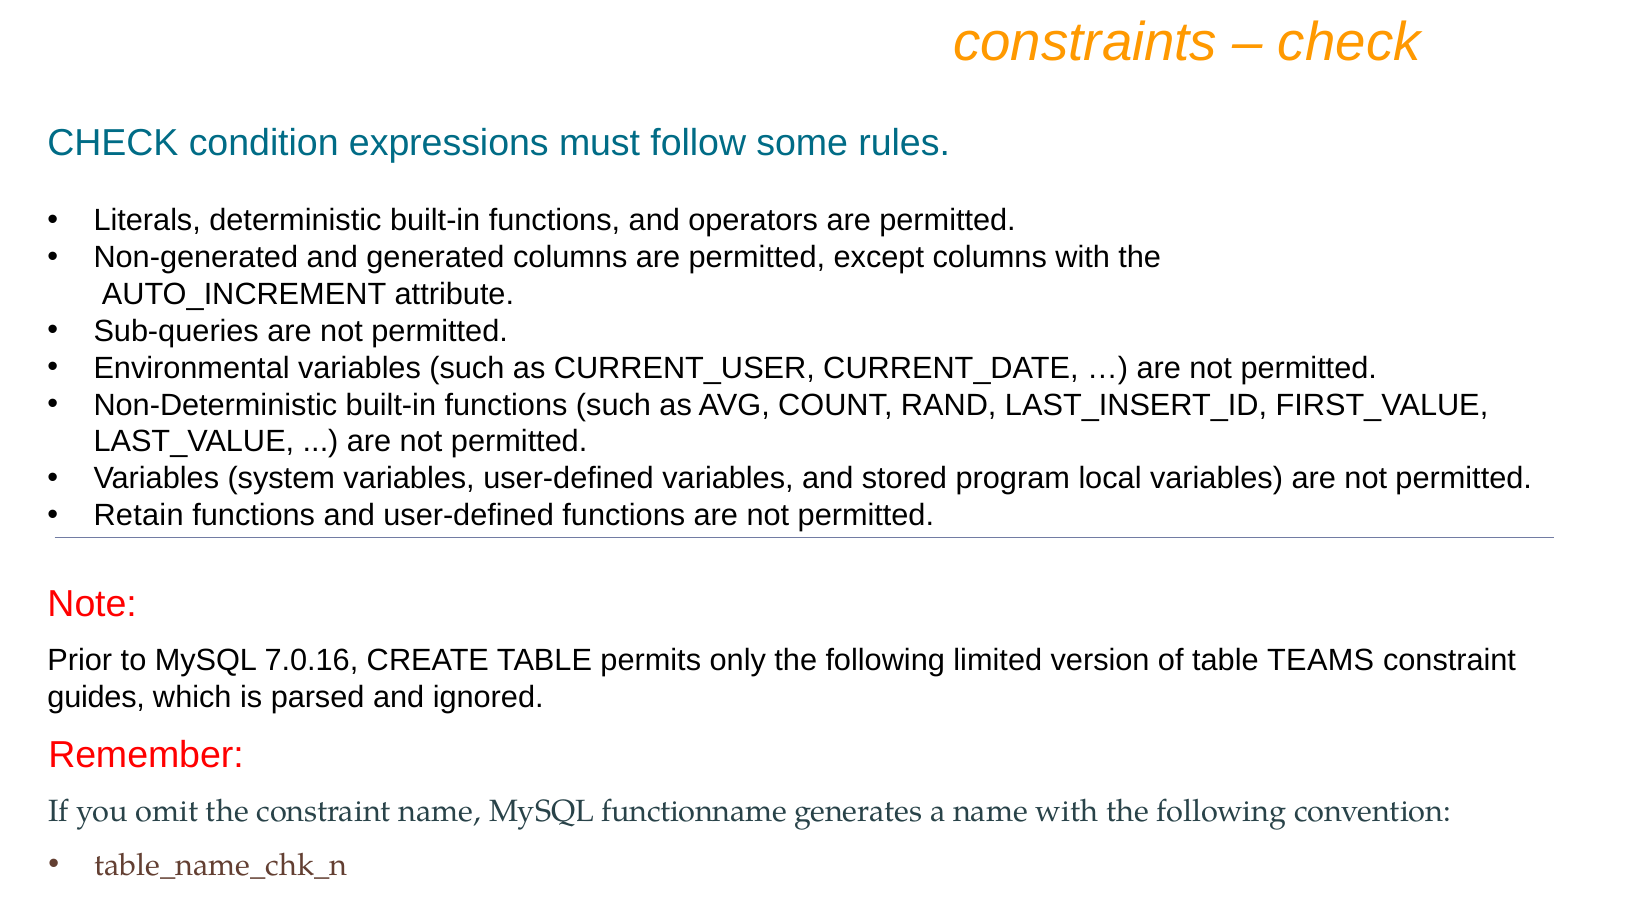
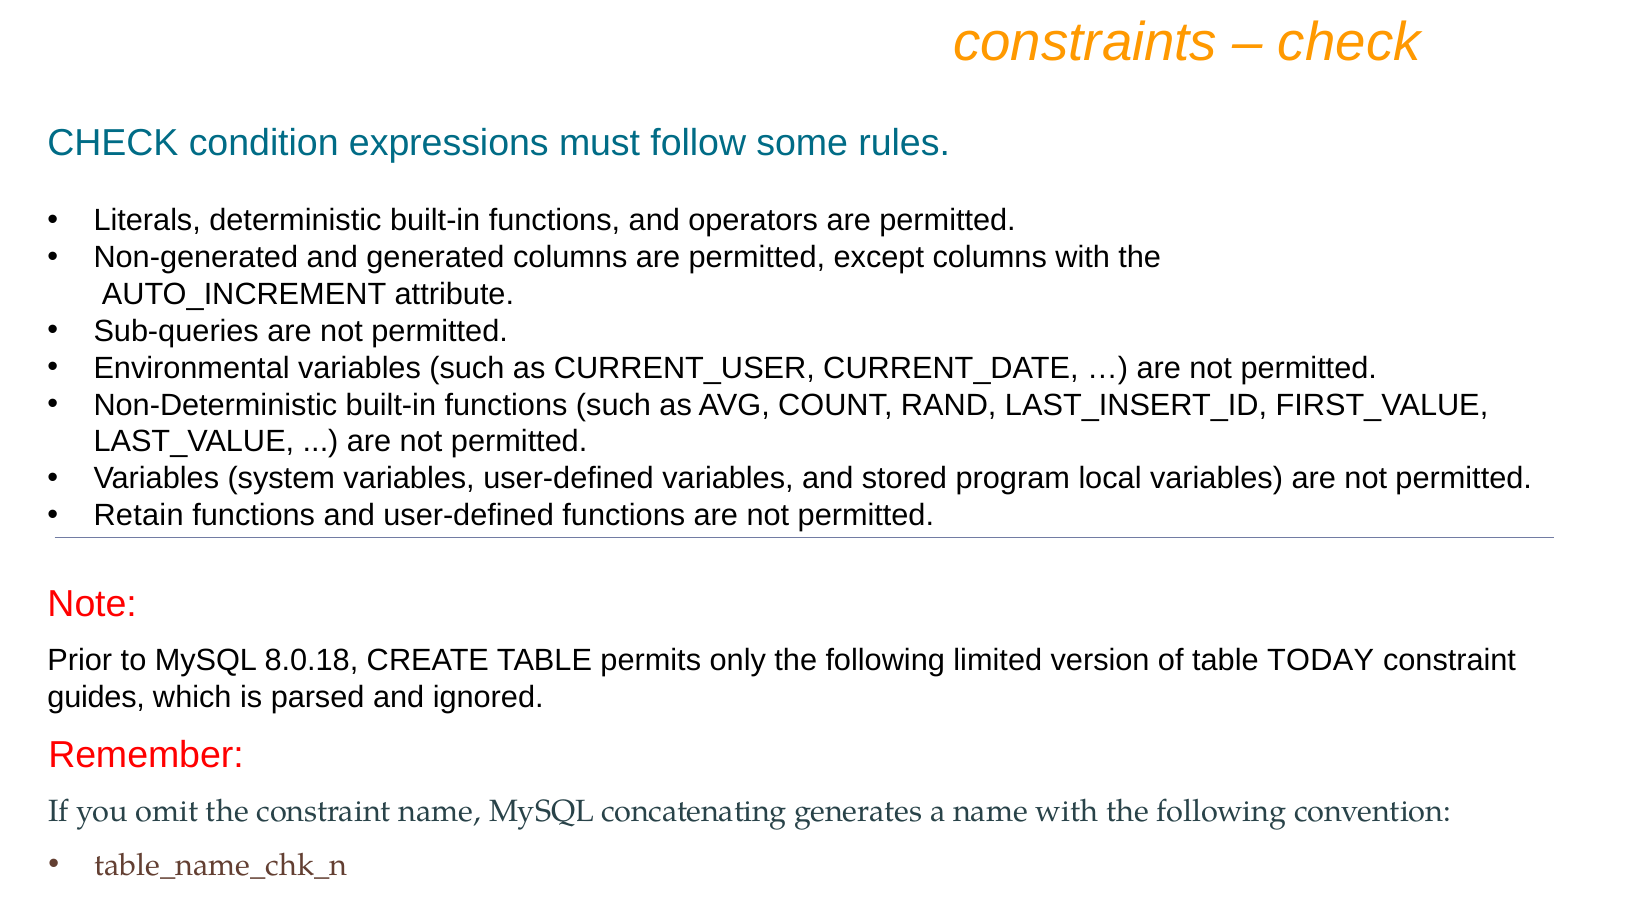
7.0.16: 7.0.16 -> 8.0.18
TEAMS: TEAMS -> TODAY
functionname: functionname -> concatenating
